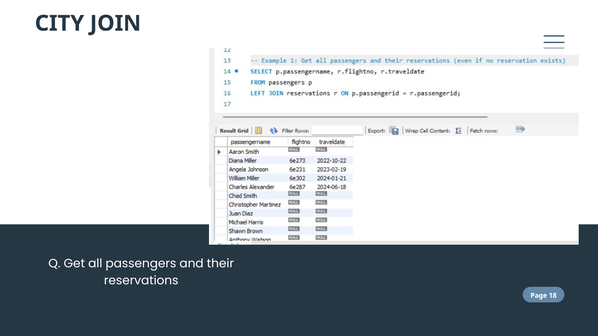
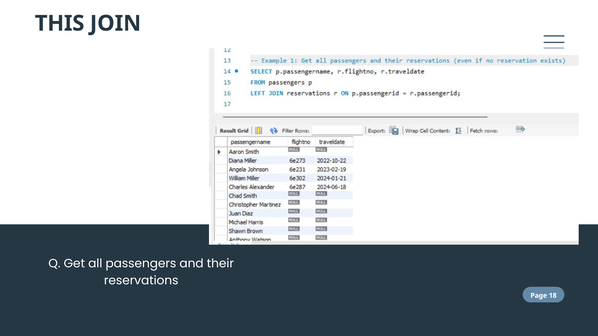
CITY: CITY -> THIS
